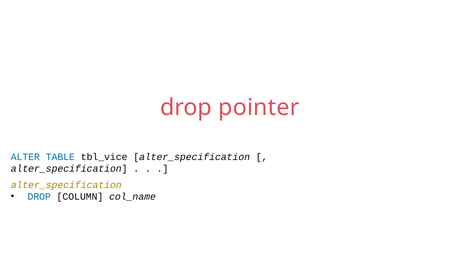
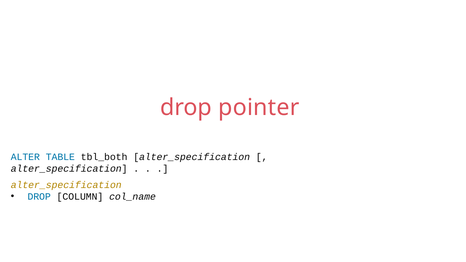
tbl_vice: tbl_vice -> tbl_both
